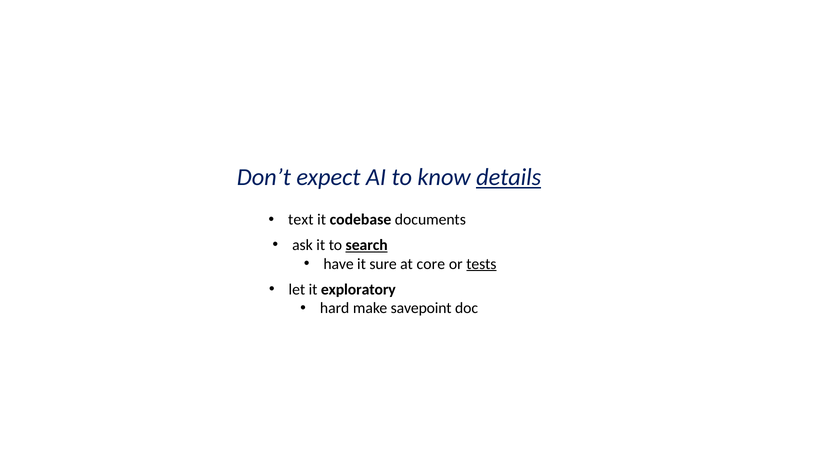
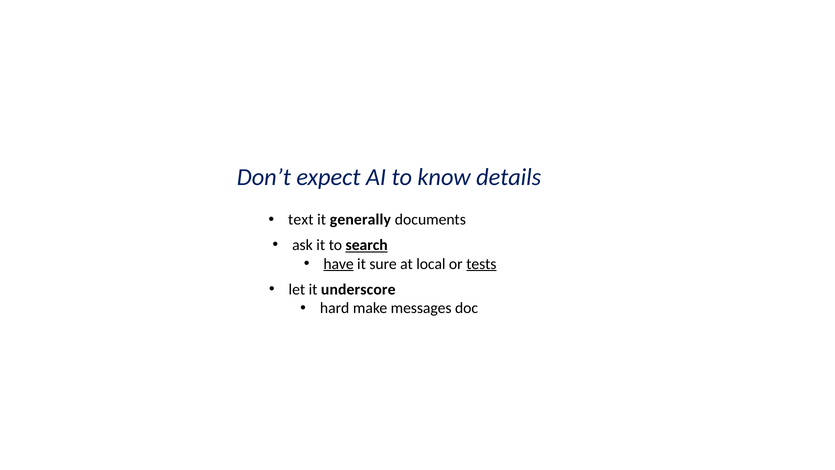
details underline: present -> none
codebase: codebase -> generally
have underline: none -> present
core: core -> local
exploratory: exploratory -> underscore
savepoint: savepoint -> messages
